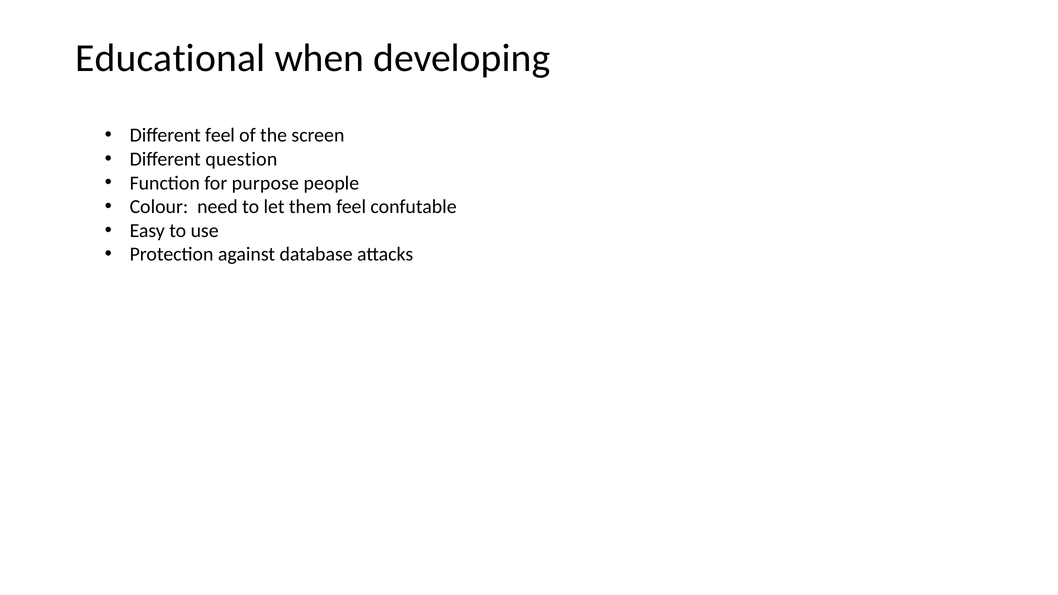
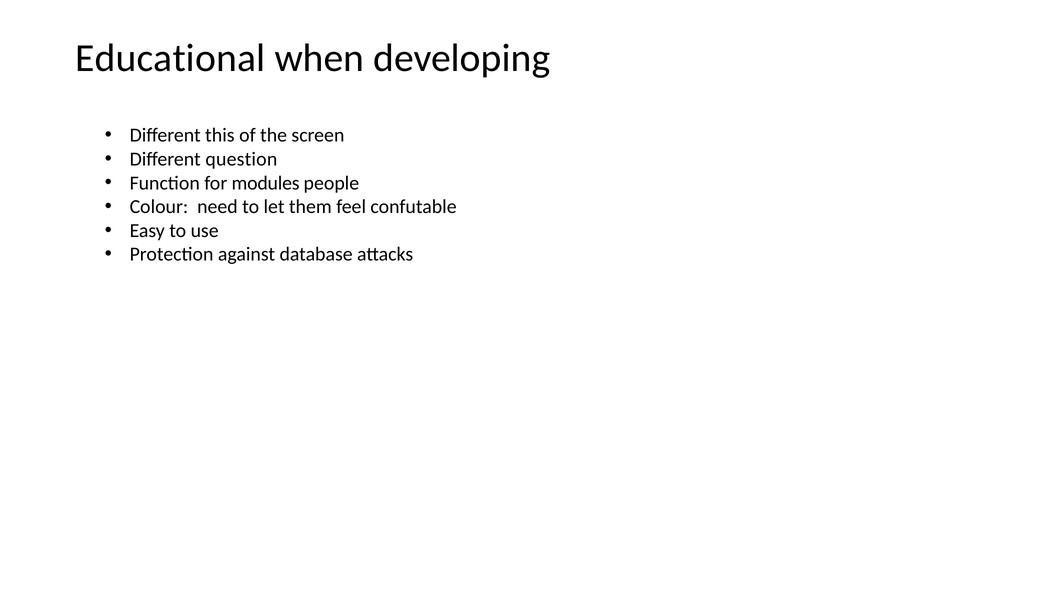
Different feel: feel -> this
purpose: purpose -> modules
